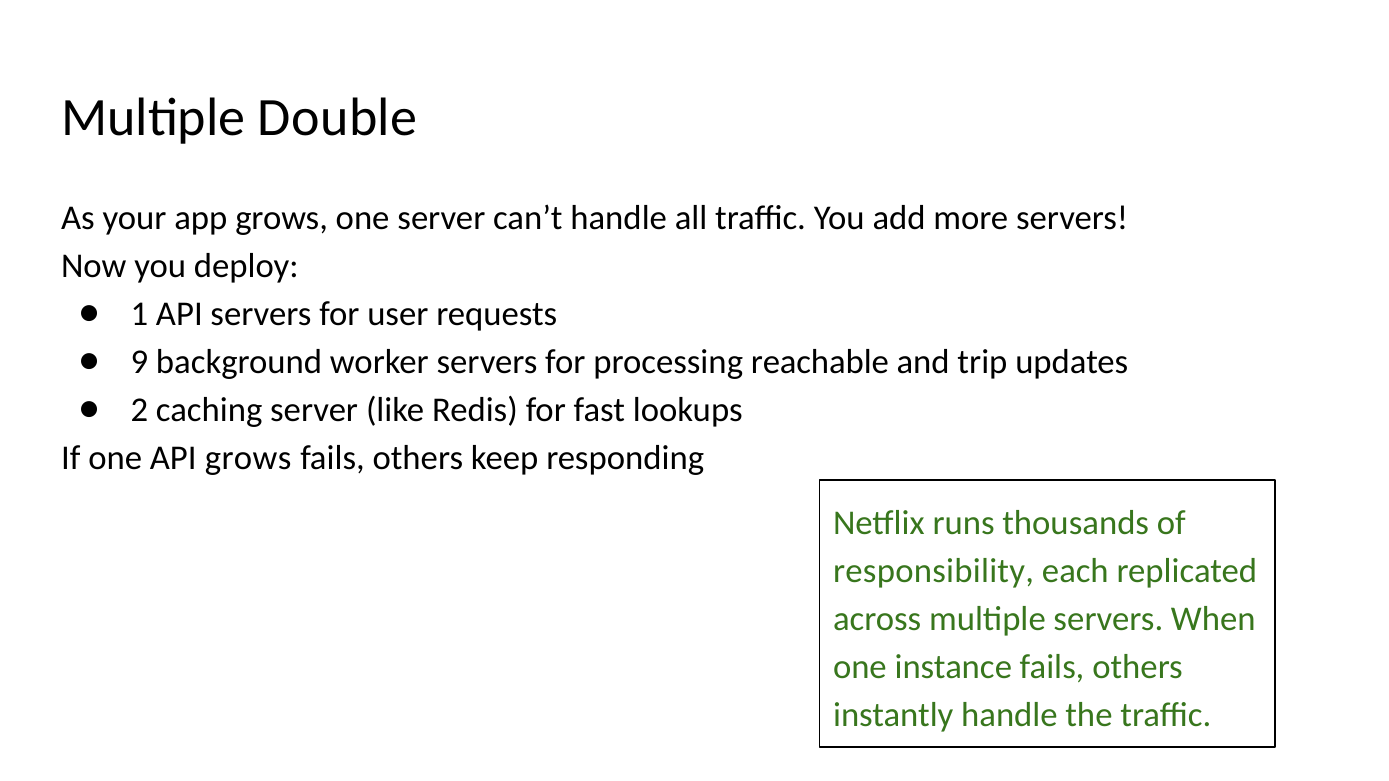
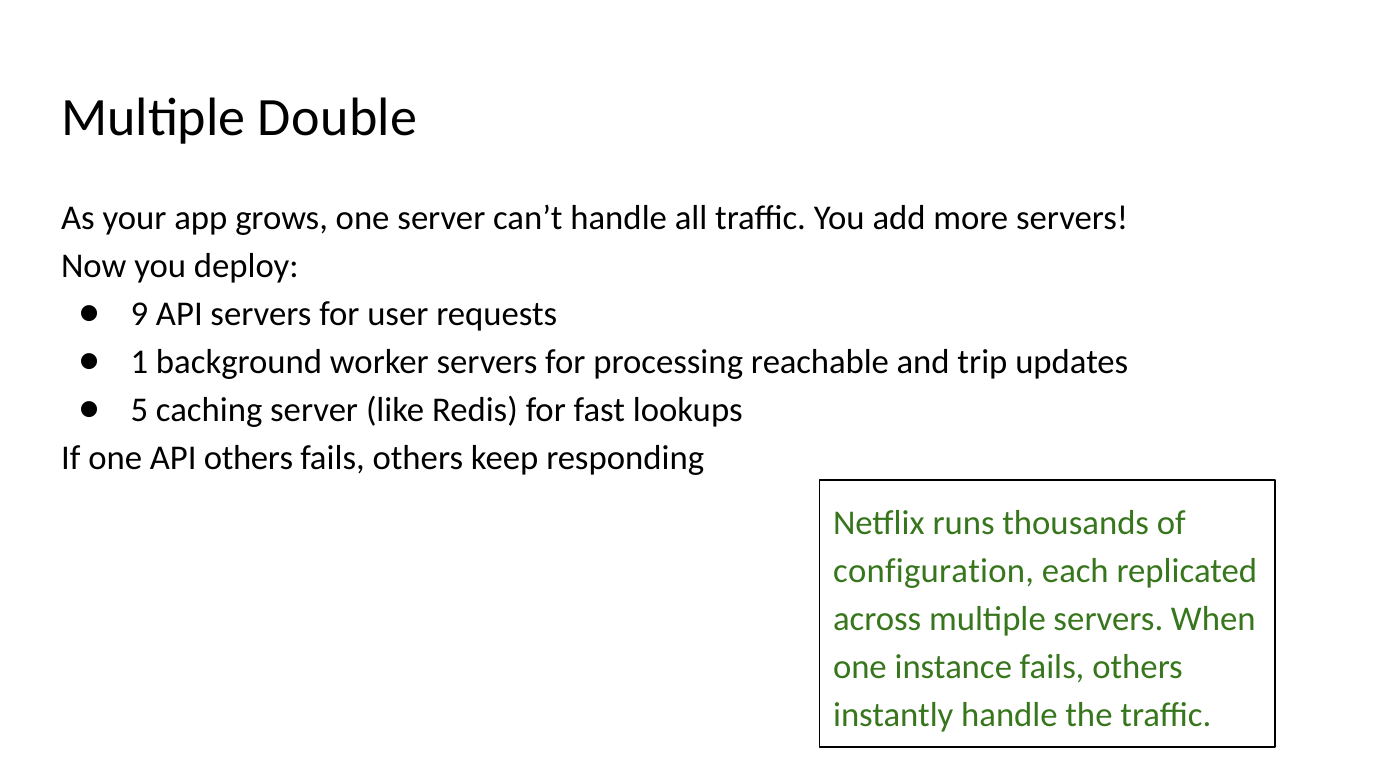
1: 1 -> 9
9: 9 -> 1
2: 2 -> 5
API grows: grows -> others
responsibility: responsibility -> configuration
